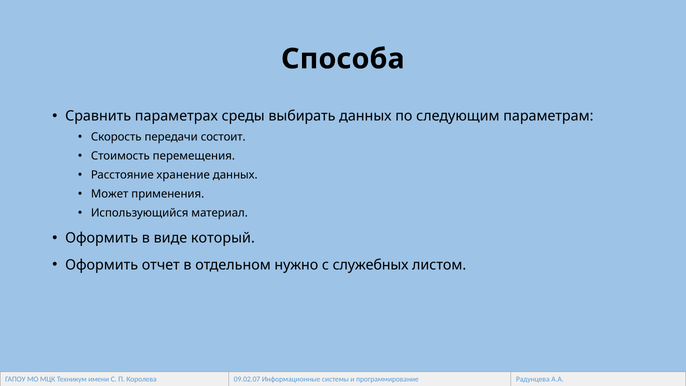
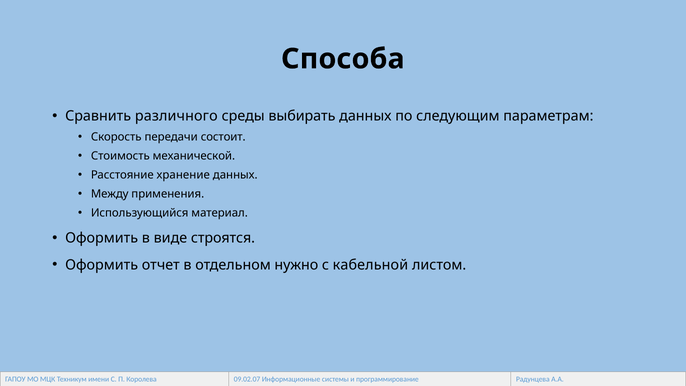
параметрах: параметрах -> различного
перемещения: перемещения -> механической
Может: Может -> Между
который: который -> строятся
служебных: служебных -> кабельной
